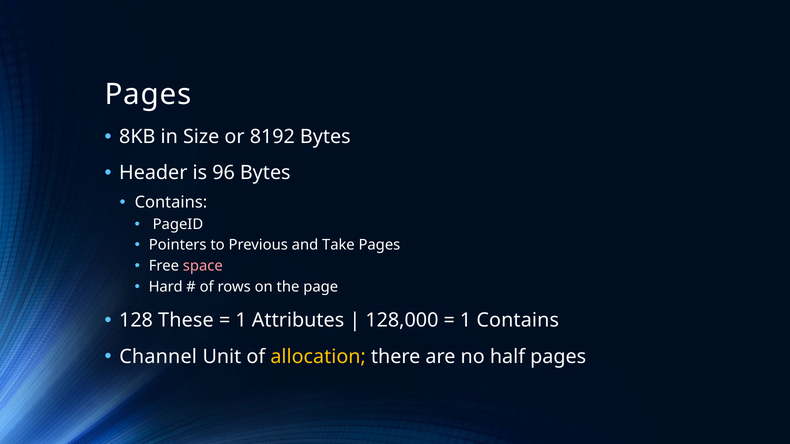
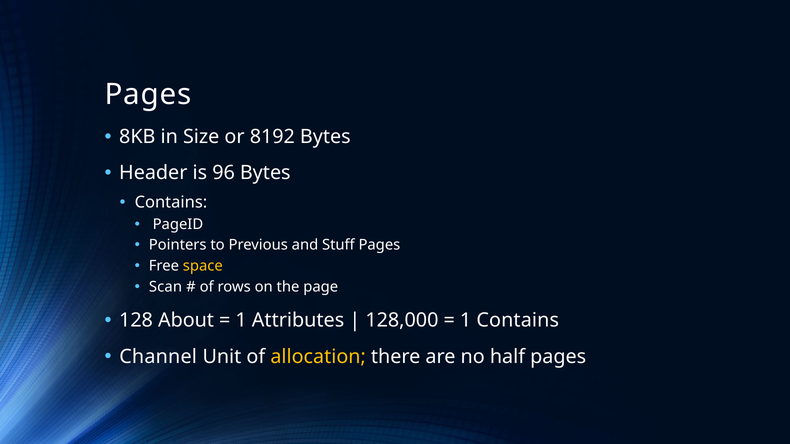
Take: Take -> Stuff
space colour: pink -> yellow
Hard: Hard -> Scan
These: These -> About
